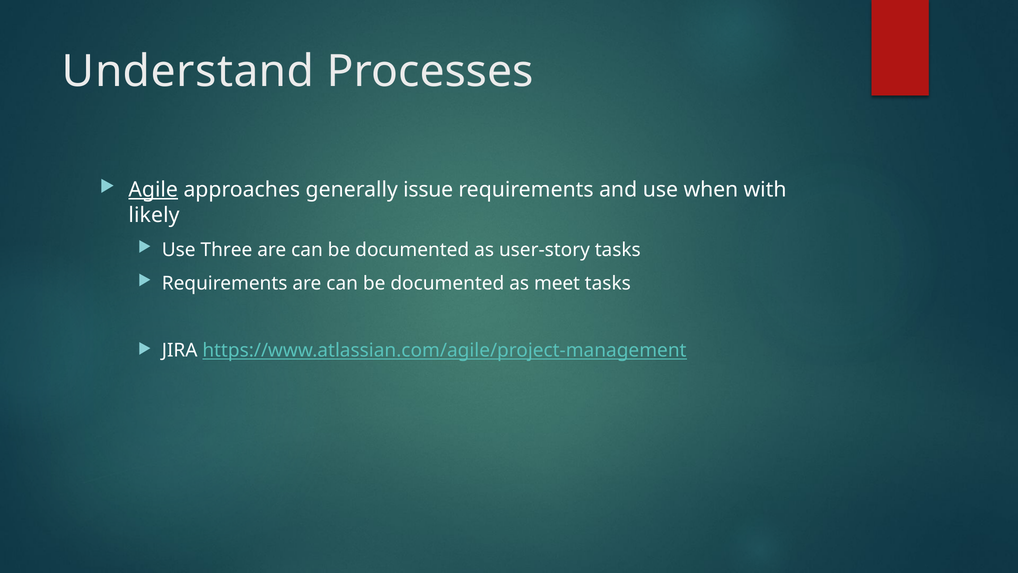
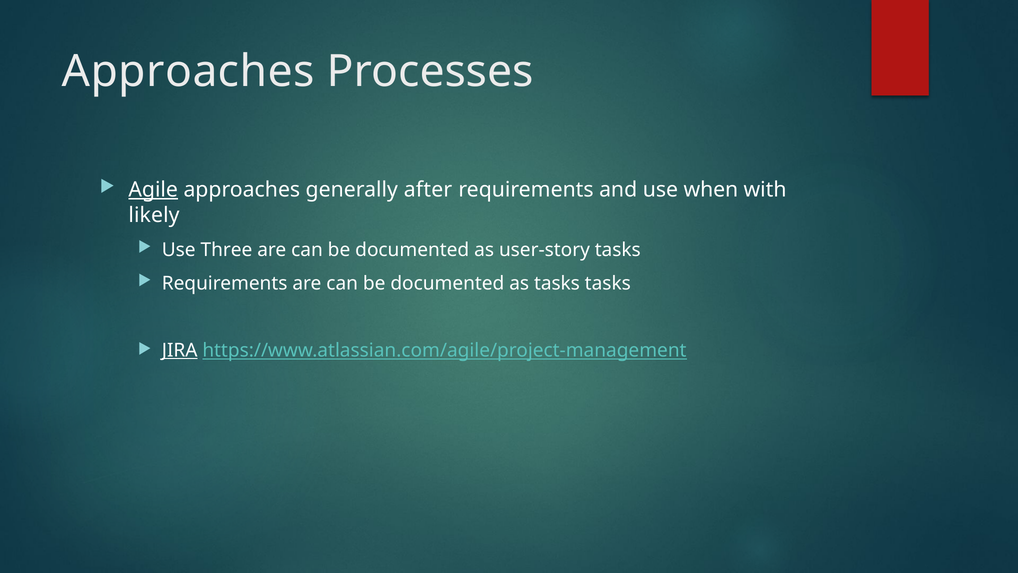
Understand at (188, 71): Understand -> Approaches
issue: issue -> after
as meet: meet -> tasks
JIRA underline: none -> present
